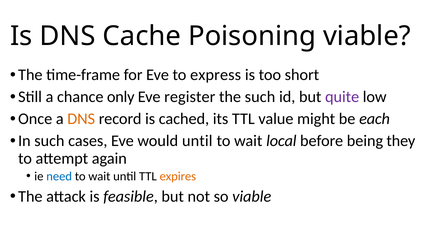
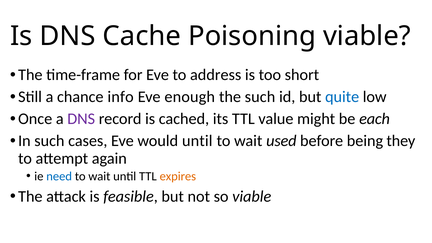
express: express -> address
only: only -> info
register: register -> enough
quite colour: purple -> blue
DNS at (81, 119) colour: orange -> purple
local: local -> used
